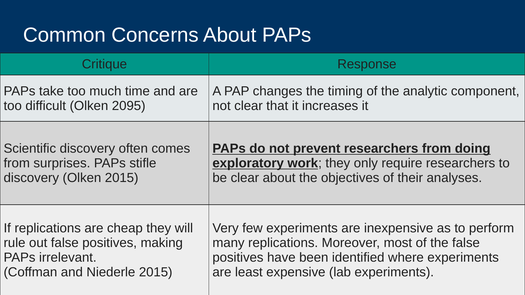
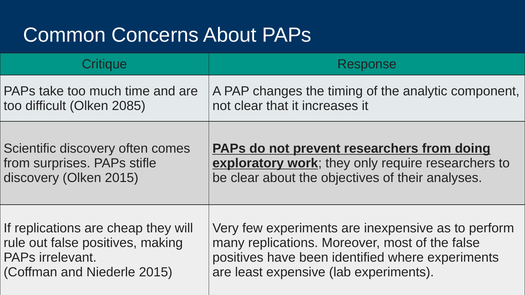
2095: 2095 -> 2085
